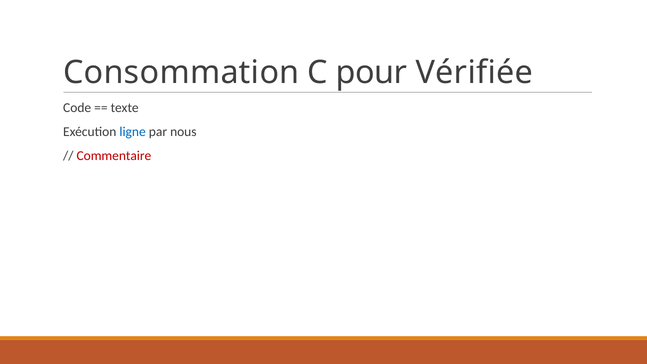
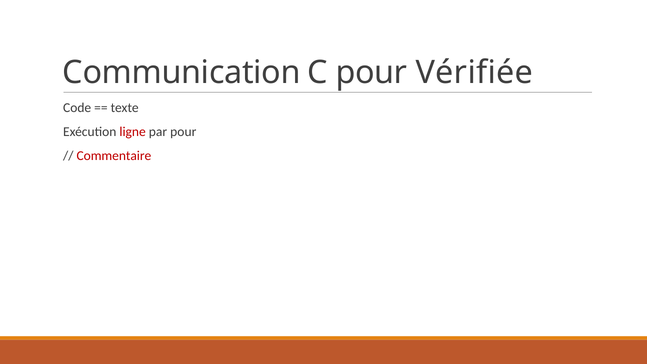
Consommation: Consommation -> Communication
ligne colour: blue -> red
par nous: nous -> pour
